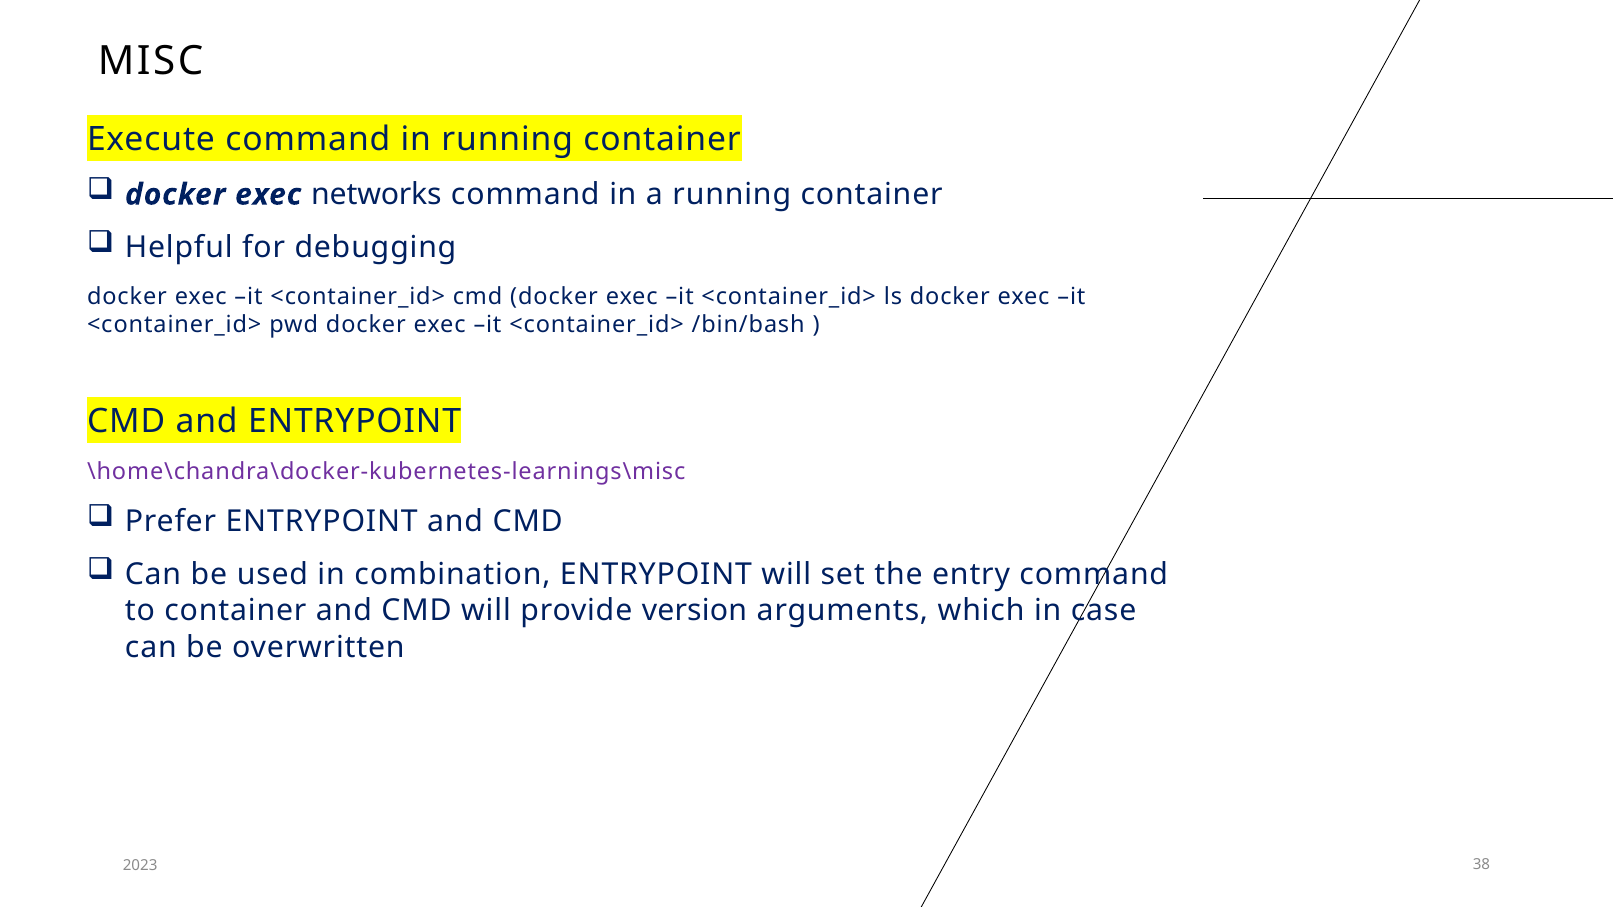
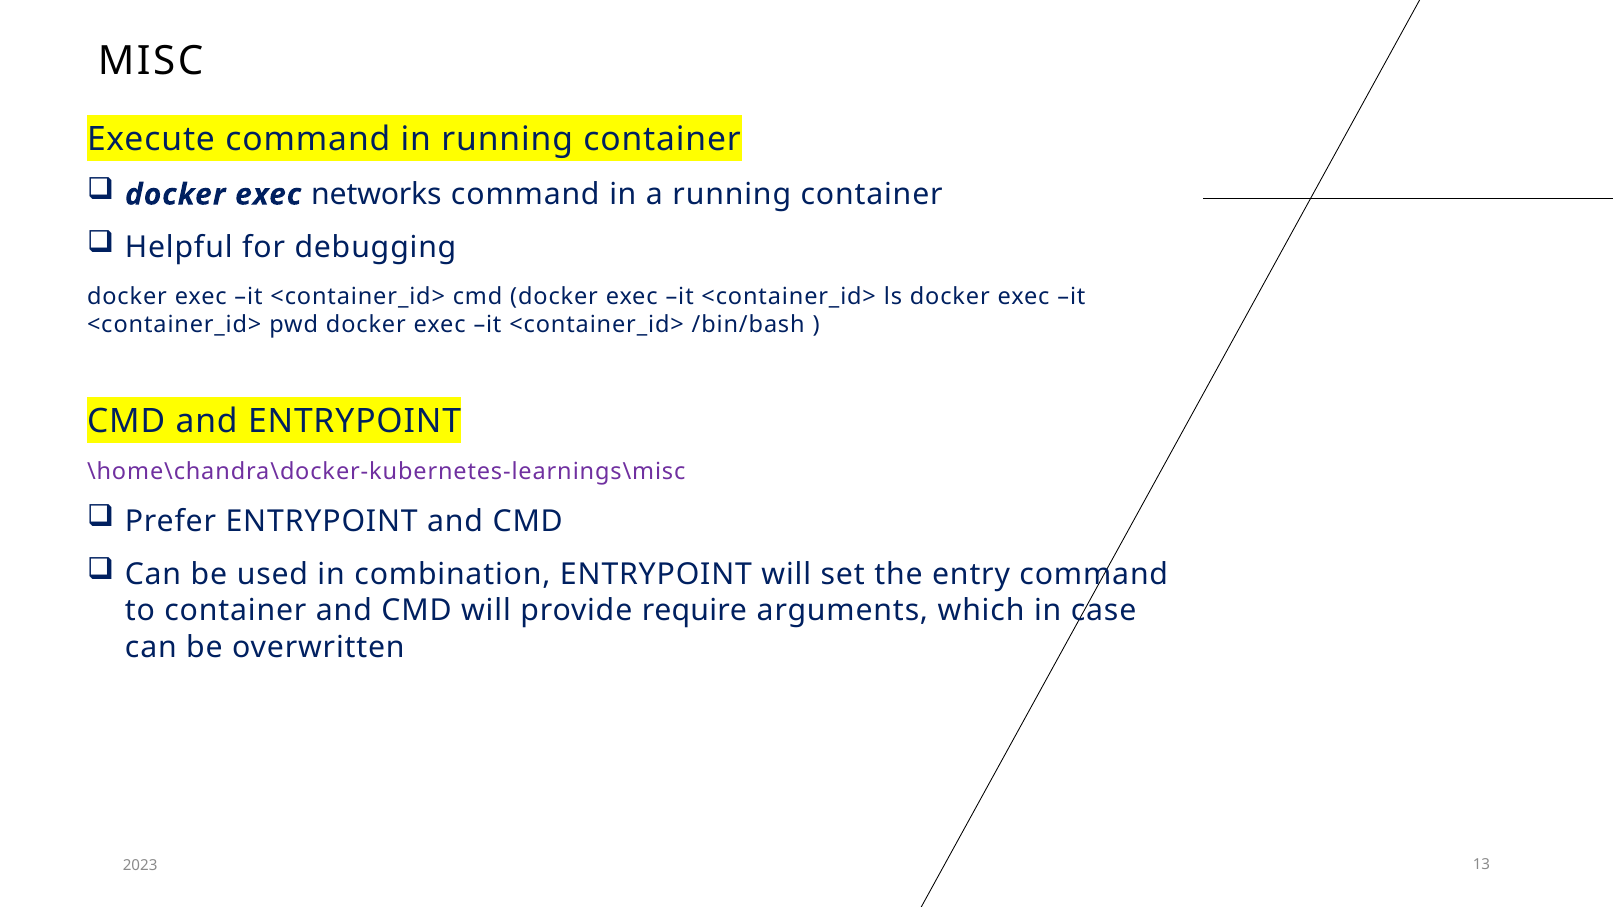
version: version -> require
38: 38 -> 13
